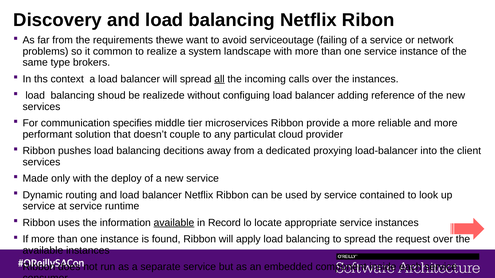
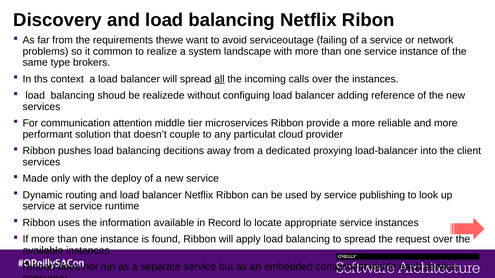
specifies: specifies -> attention
contained: contained -> publishing
available at (174, 223) underline: present -> none
